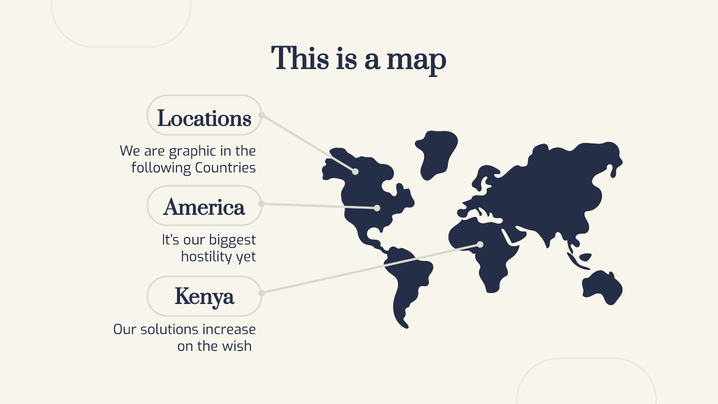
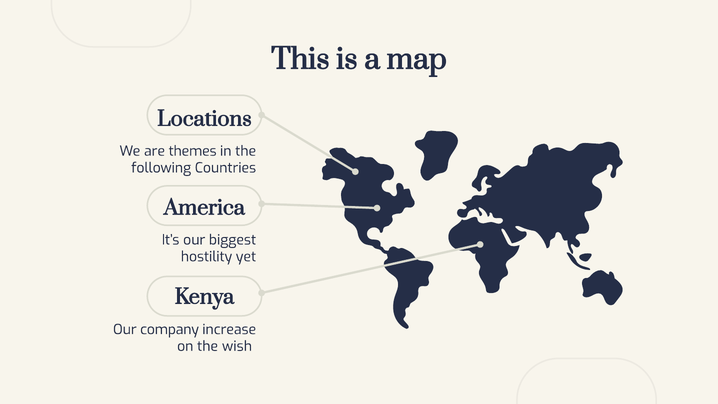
graphic: graphic -> themes
solutions: solutions -> company
